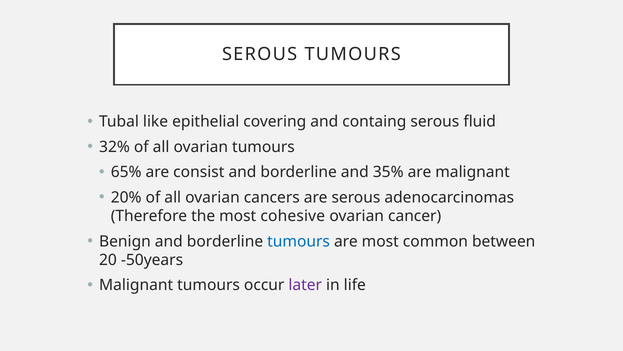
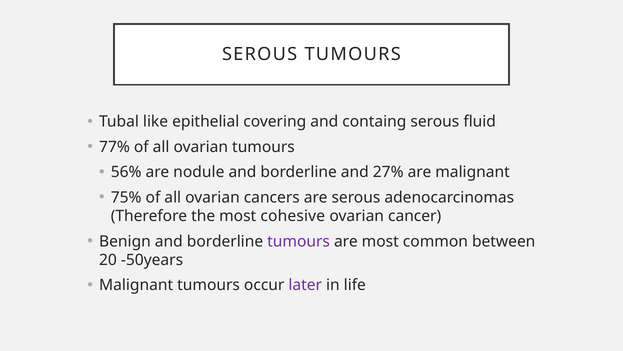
32%: 32% -> 77%
65%: 65% -> 56%
consist: consist -> nodule
35%: 35% -> 27%
20%: 20% -> 75%
tumours at (299, 241) colour: blue -> purple
